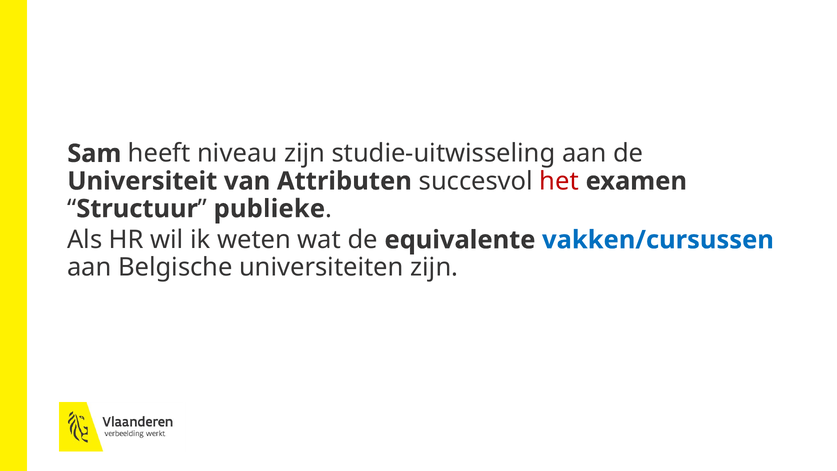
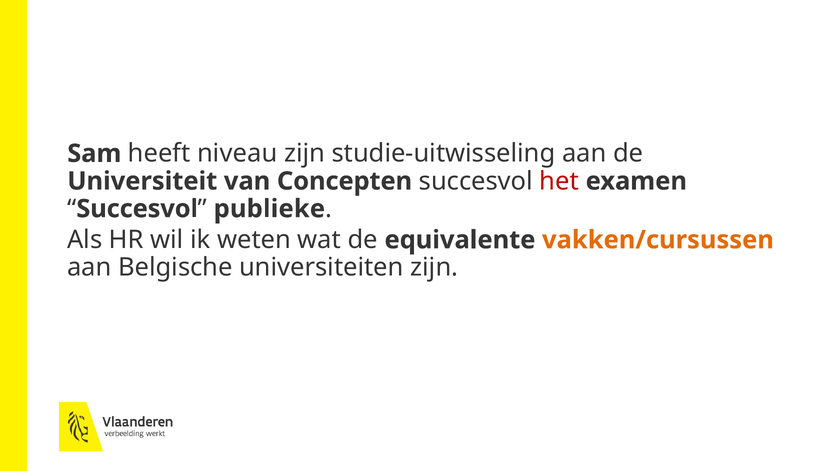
Attributen: Attributen -> Concepten
Structuur at (137, 209): Structuur -> Succesvol
vakken/cursussen colour: blue -> orange
